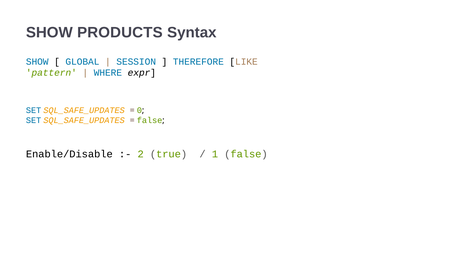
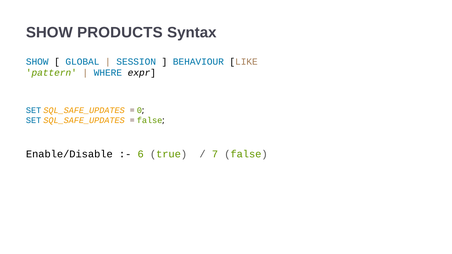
THEREFORE: THEREFORE -> BEHAVIOUR
2: 2 -> 6
1: 1 -> 7
